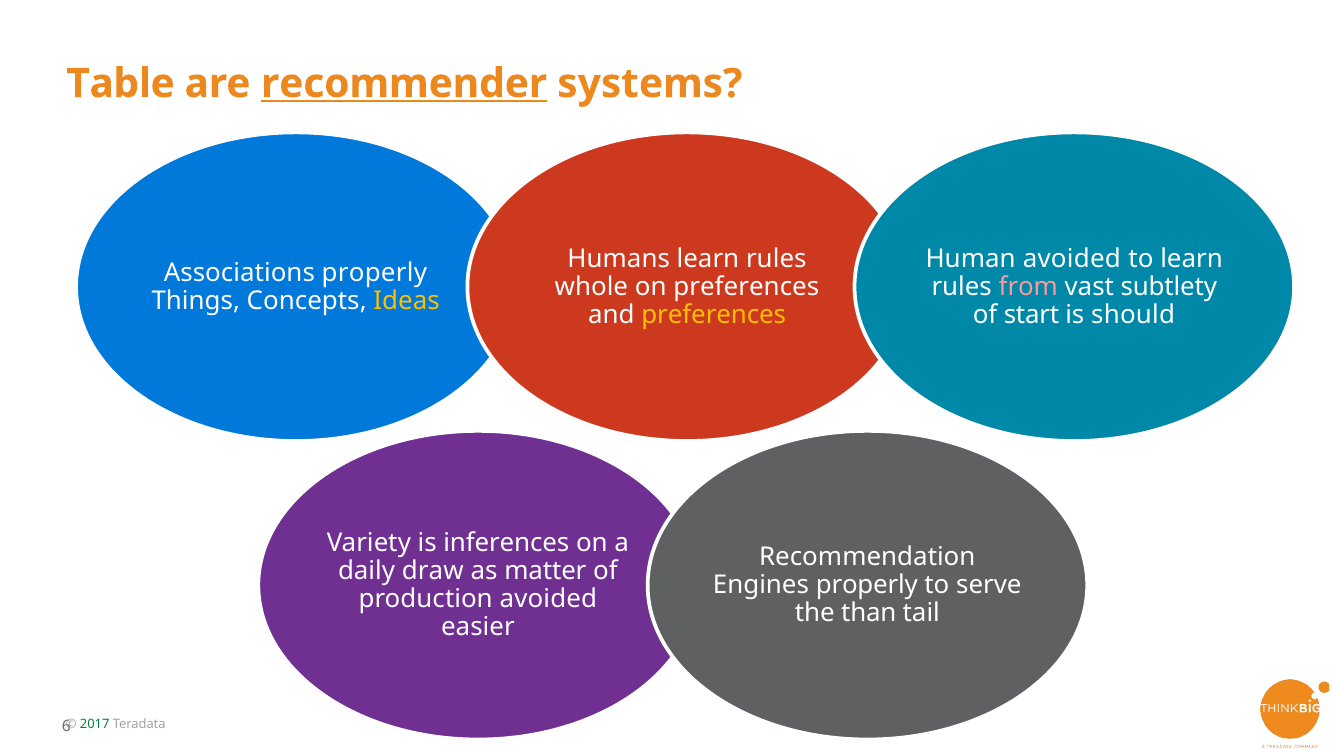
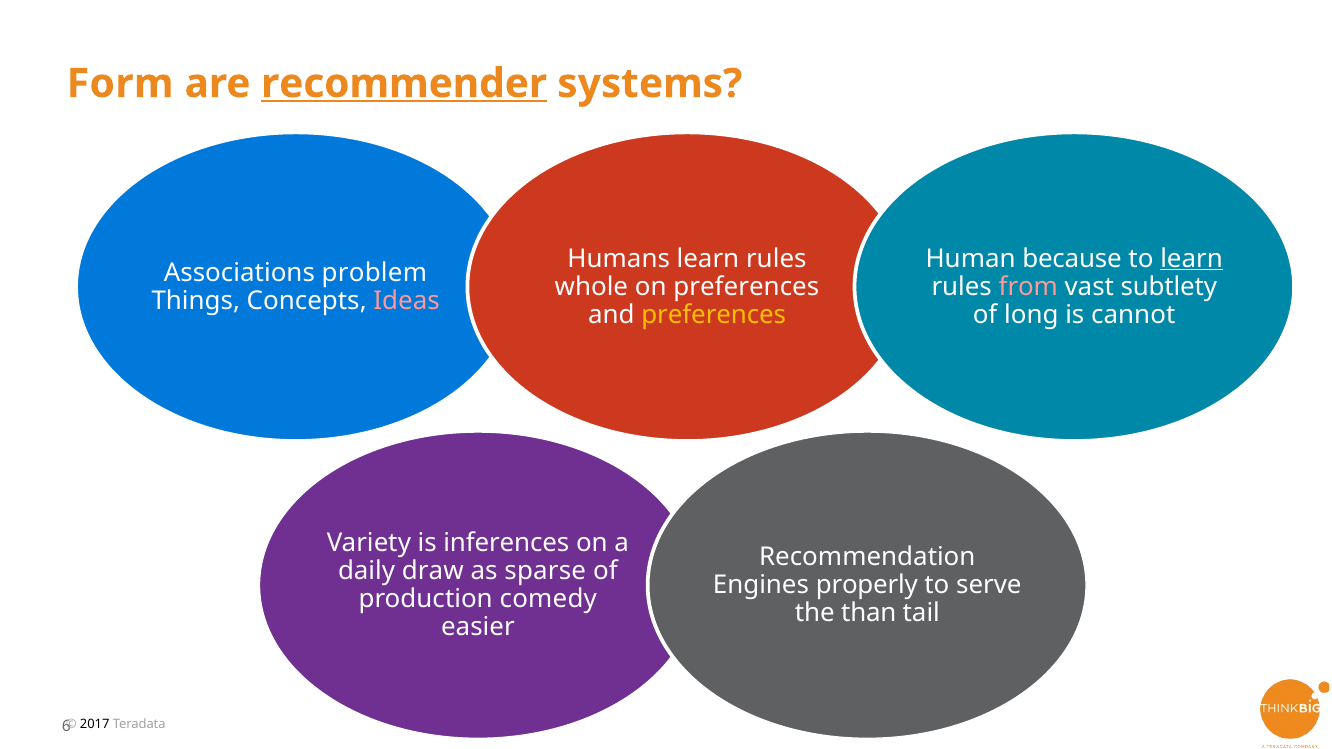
Table: Table -> Form
Human avoided: avoided -> because
learn at (1192, 259) underline: none -> present
Associations properly: properly -> problem
Ideas colour: yellow -> pink
start: start -> long
should: should -> cannot
matter: matter -> sparse
production avoided: avoided -> comedy
2017 colour: green -> black
